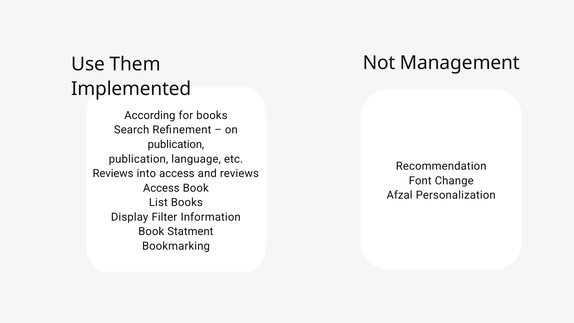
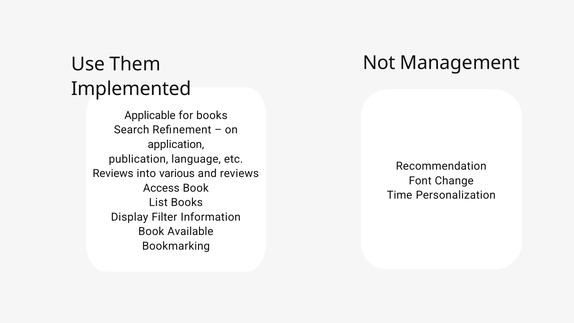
According: According -> Applicable
publication at (176, 144): publication -> application
into access: access -> various
Afzal: Afzal -> Time
Statment: Statment -> Available
